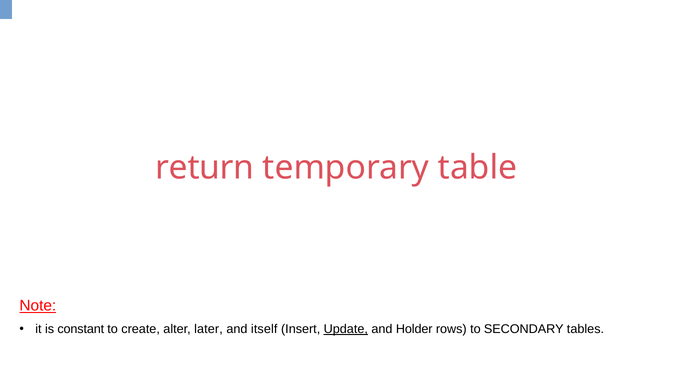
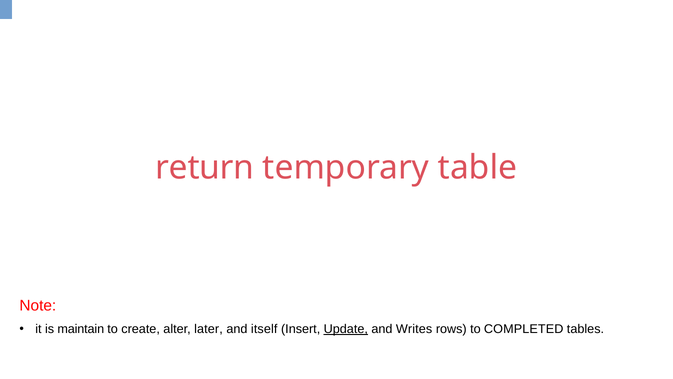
Note underline: present -> none
constant: constant -> maintain
Holder: Holder -> Writes
SECONDARY: SECONDARY -> COMPLETED
